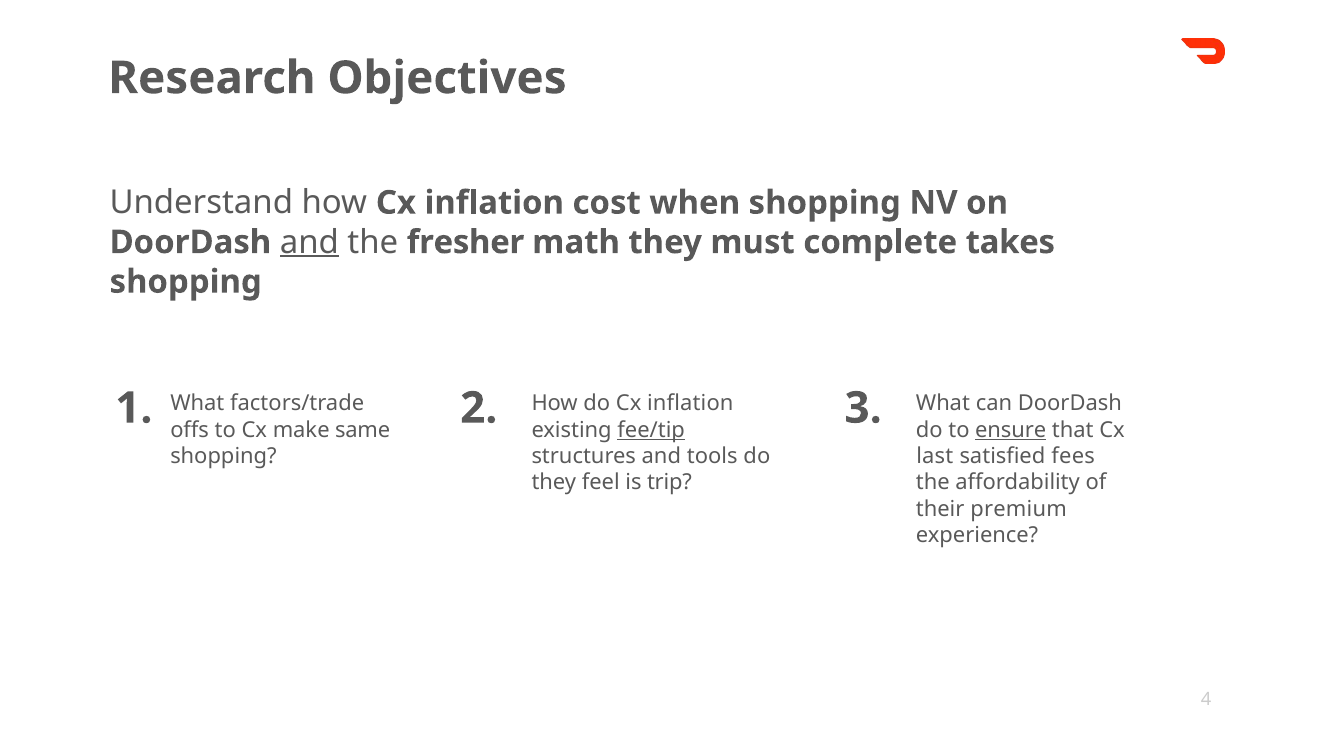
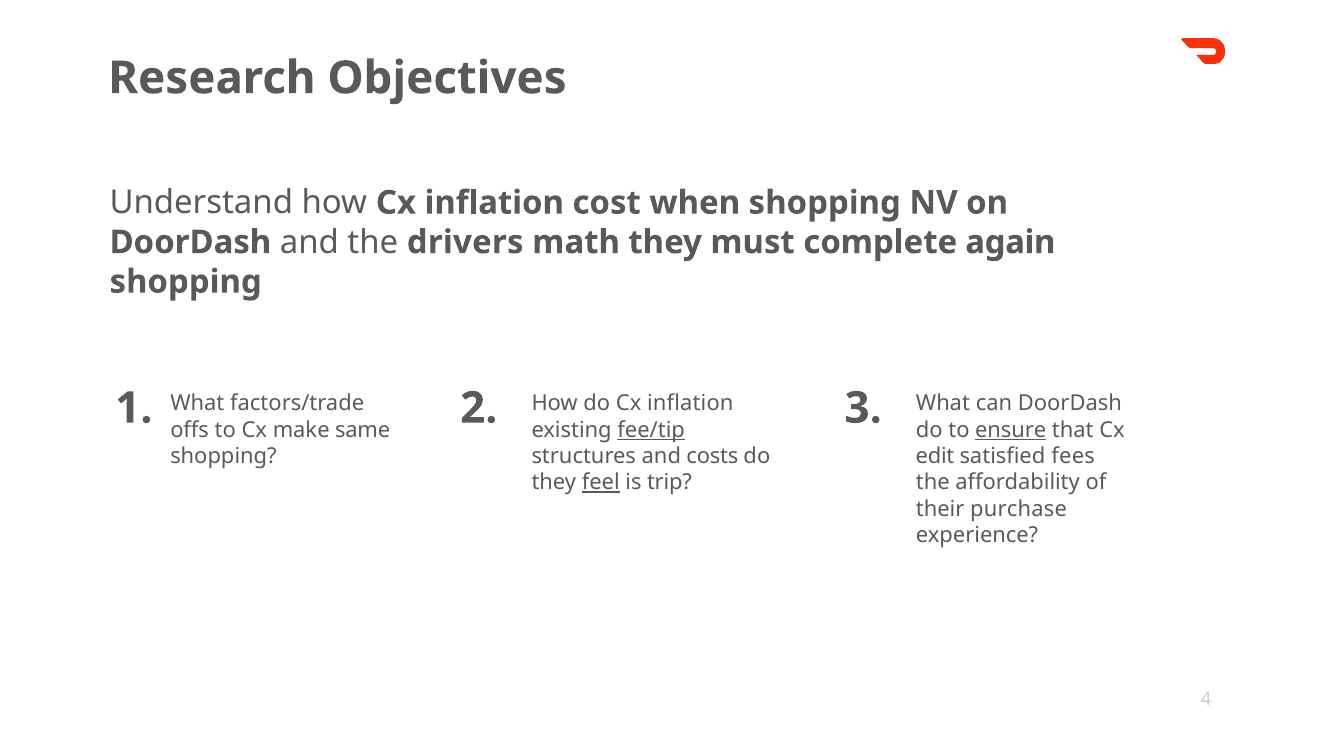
and at (309, 242) underline: present -> none
fresher: fresher -> drivers
takes: takes -> again
tools: tools -> costs
last: last -> edit
feel underline: none -> present
premium: premium -> purchase
